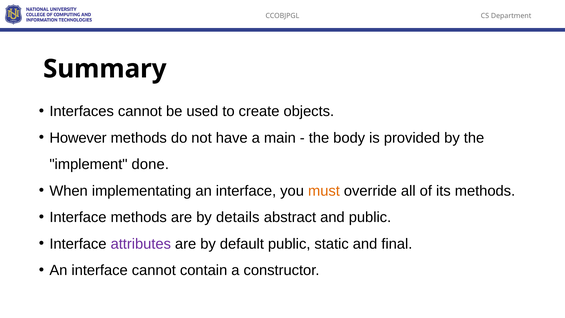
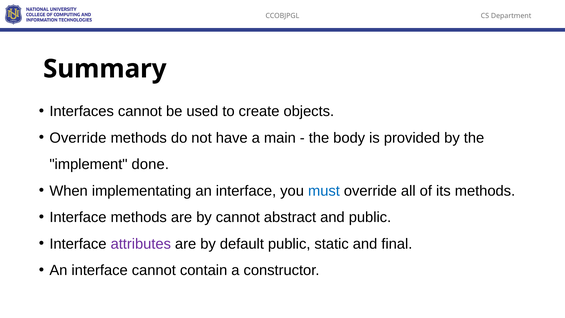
However at (78, 138): However -> Override
must colour: orange -> blue
by details: details -> cannot
